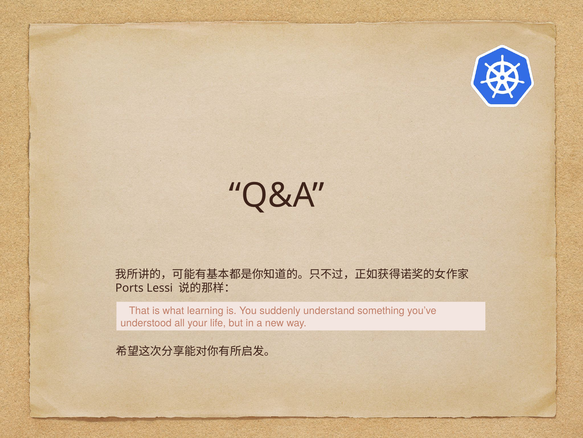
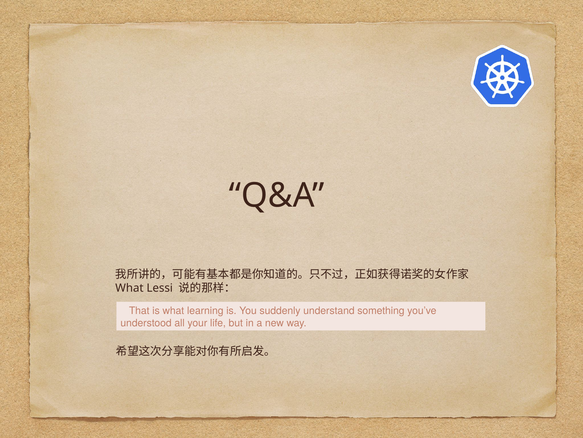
Ports at (129, 287): Ports -> What
